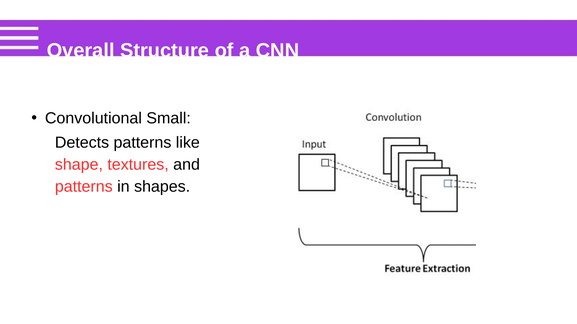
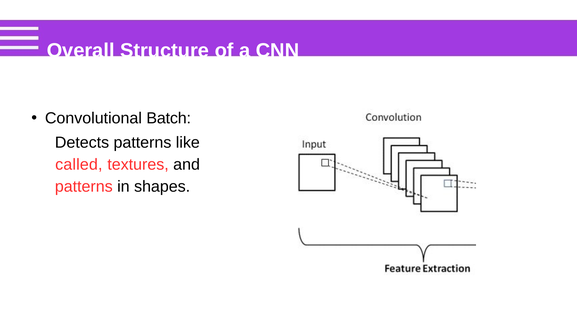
Small: Small -> Batch
shape: shape -> called
